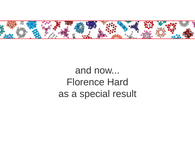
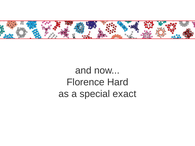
result: result -> exact
